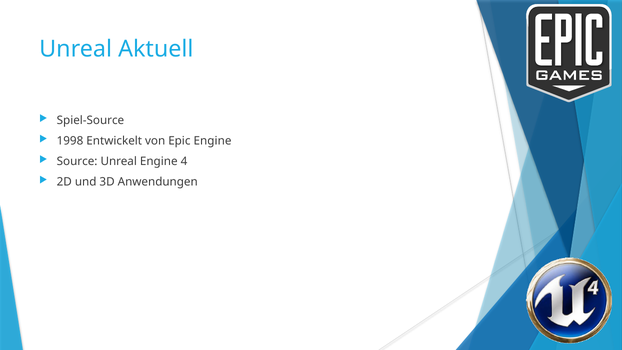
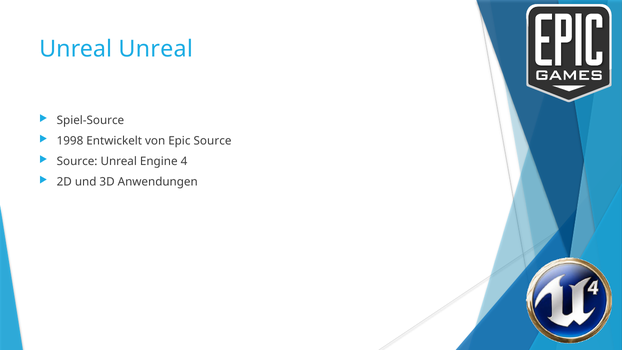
Unreal Aktuell: Aktuell -> Unreal
Epic Engine: Engine -> Source
